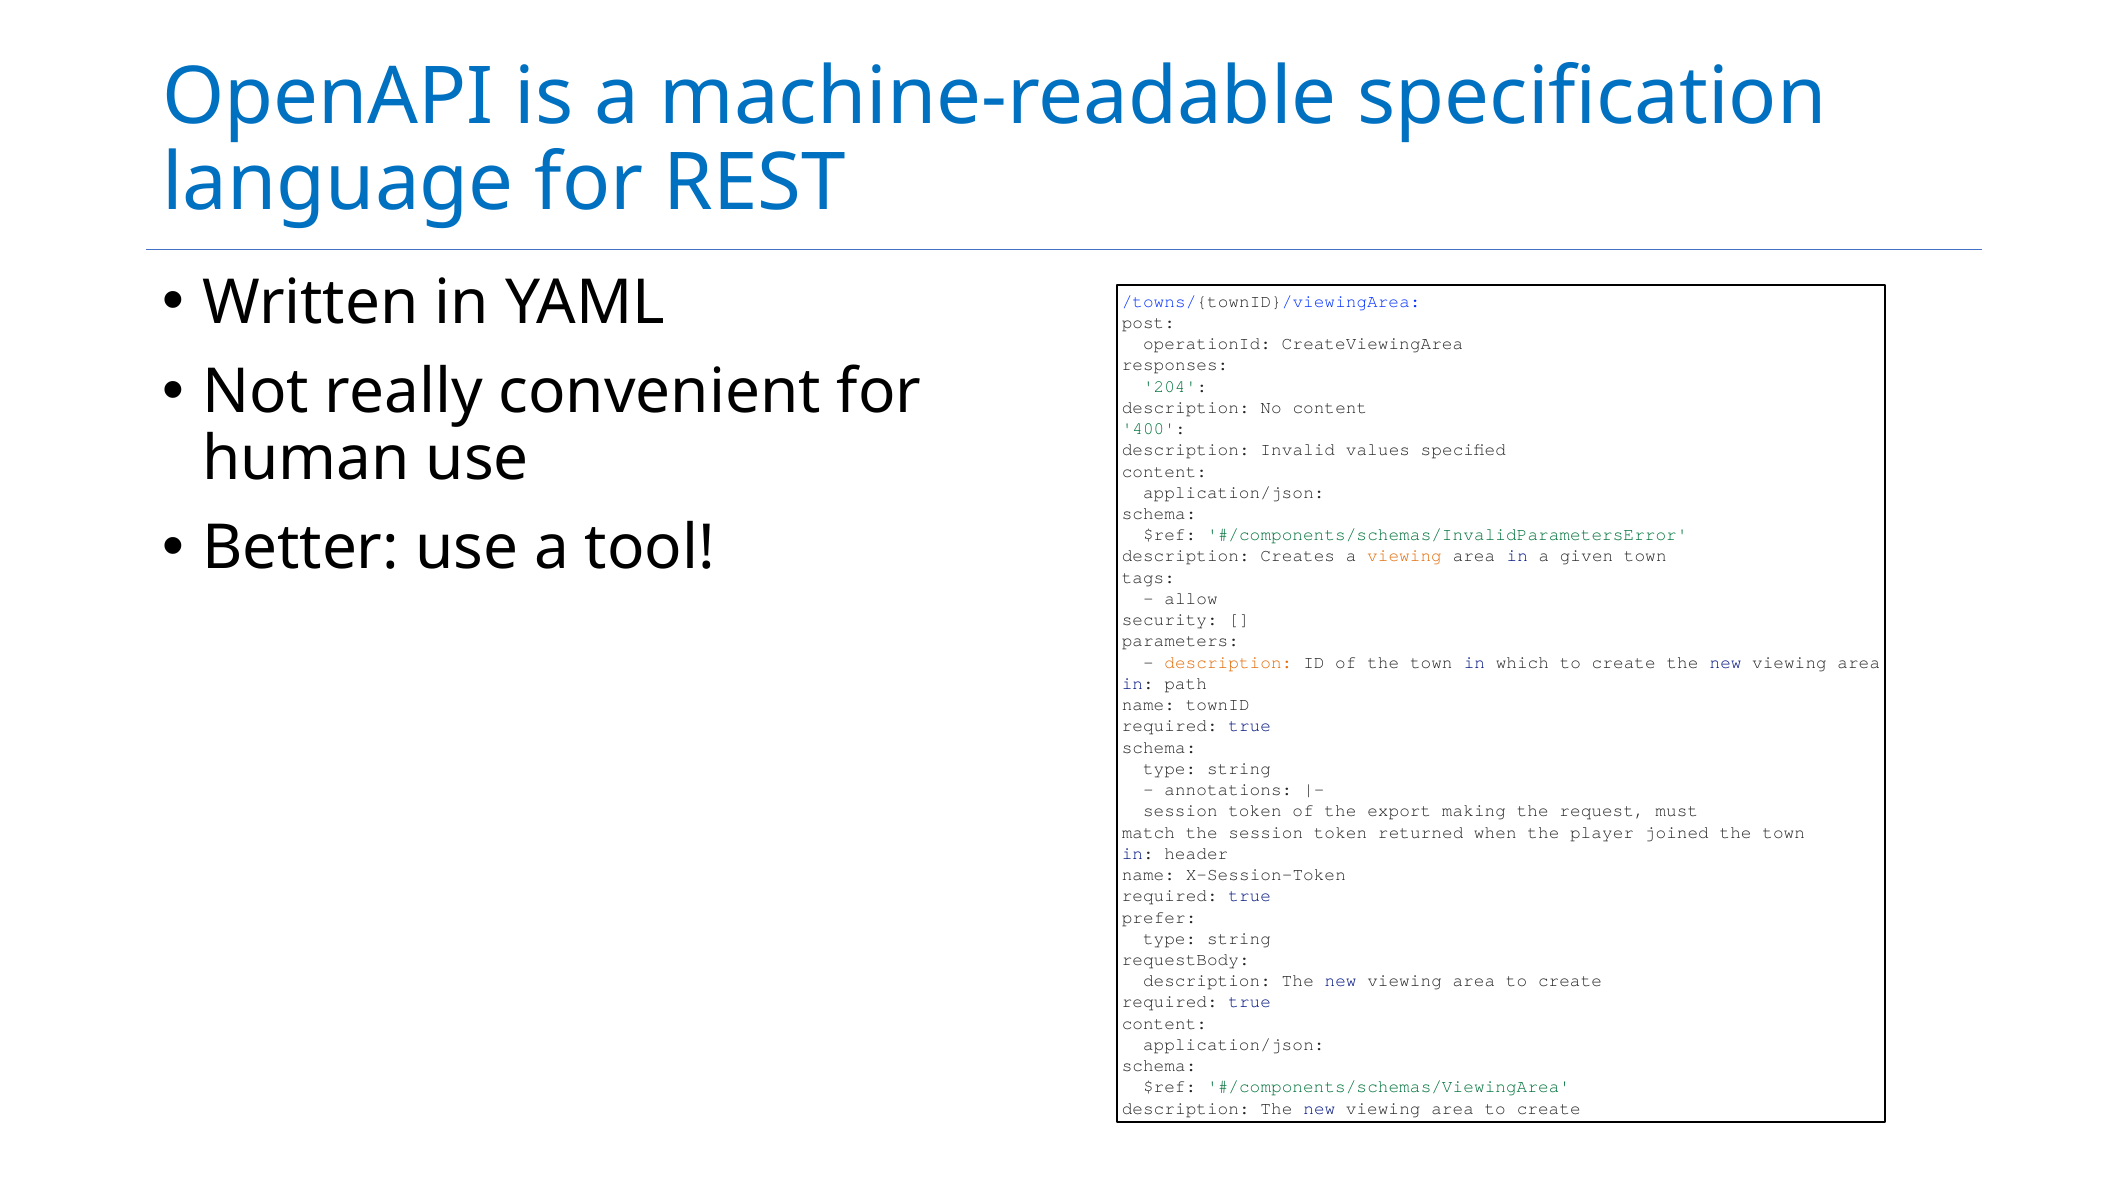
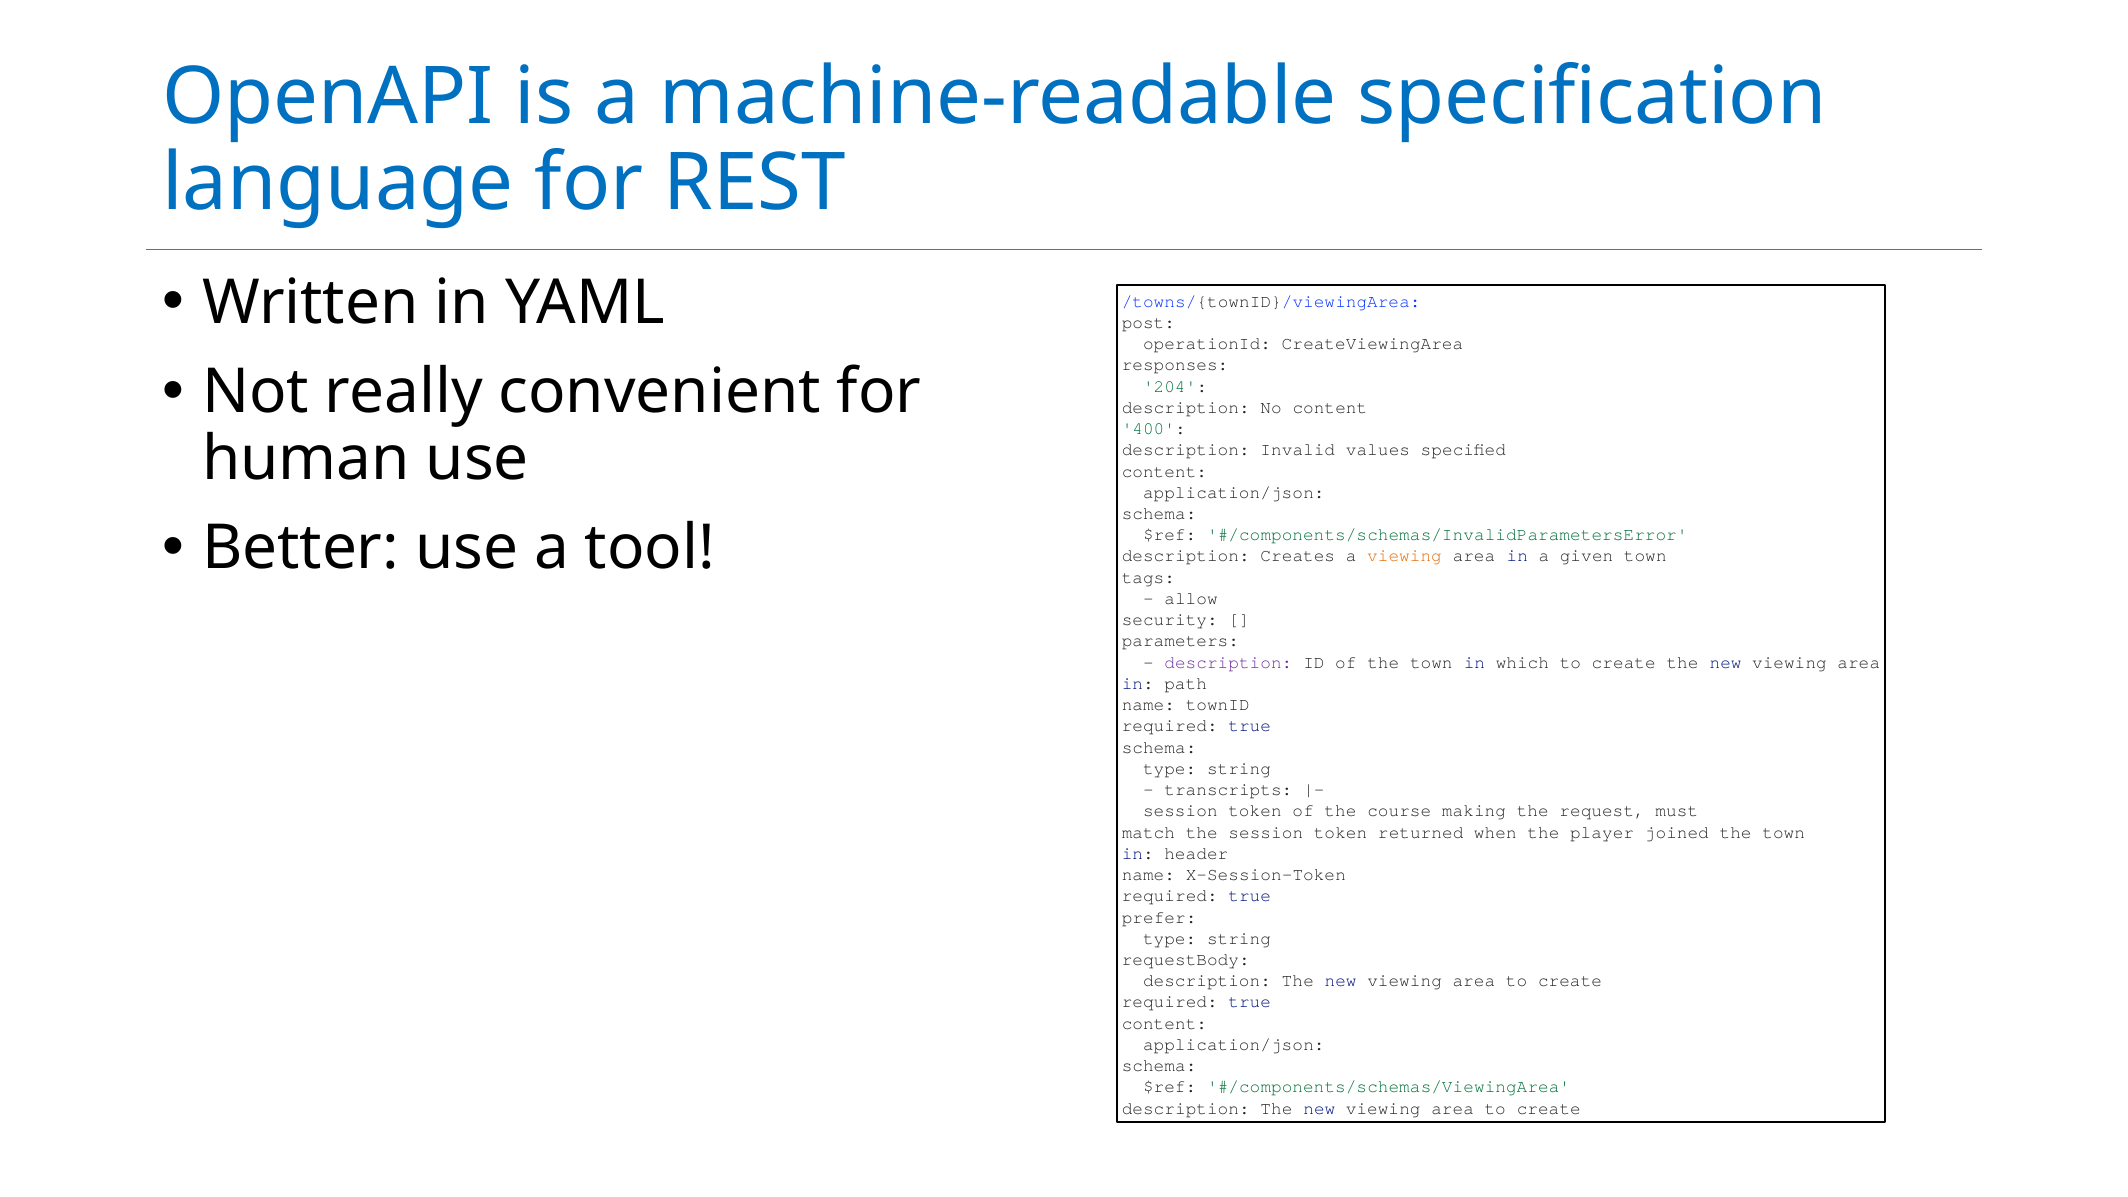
description at (1228, 662) colour: orange -> purple
annotations: annotations -> transcripts
export: export -> course
